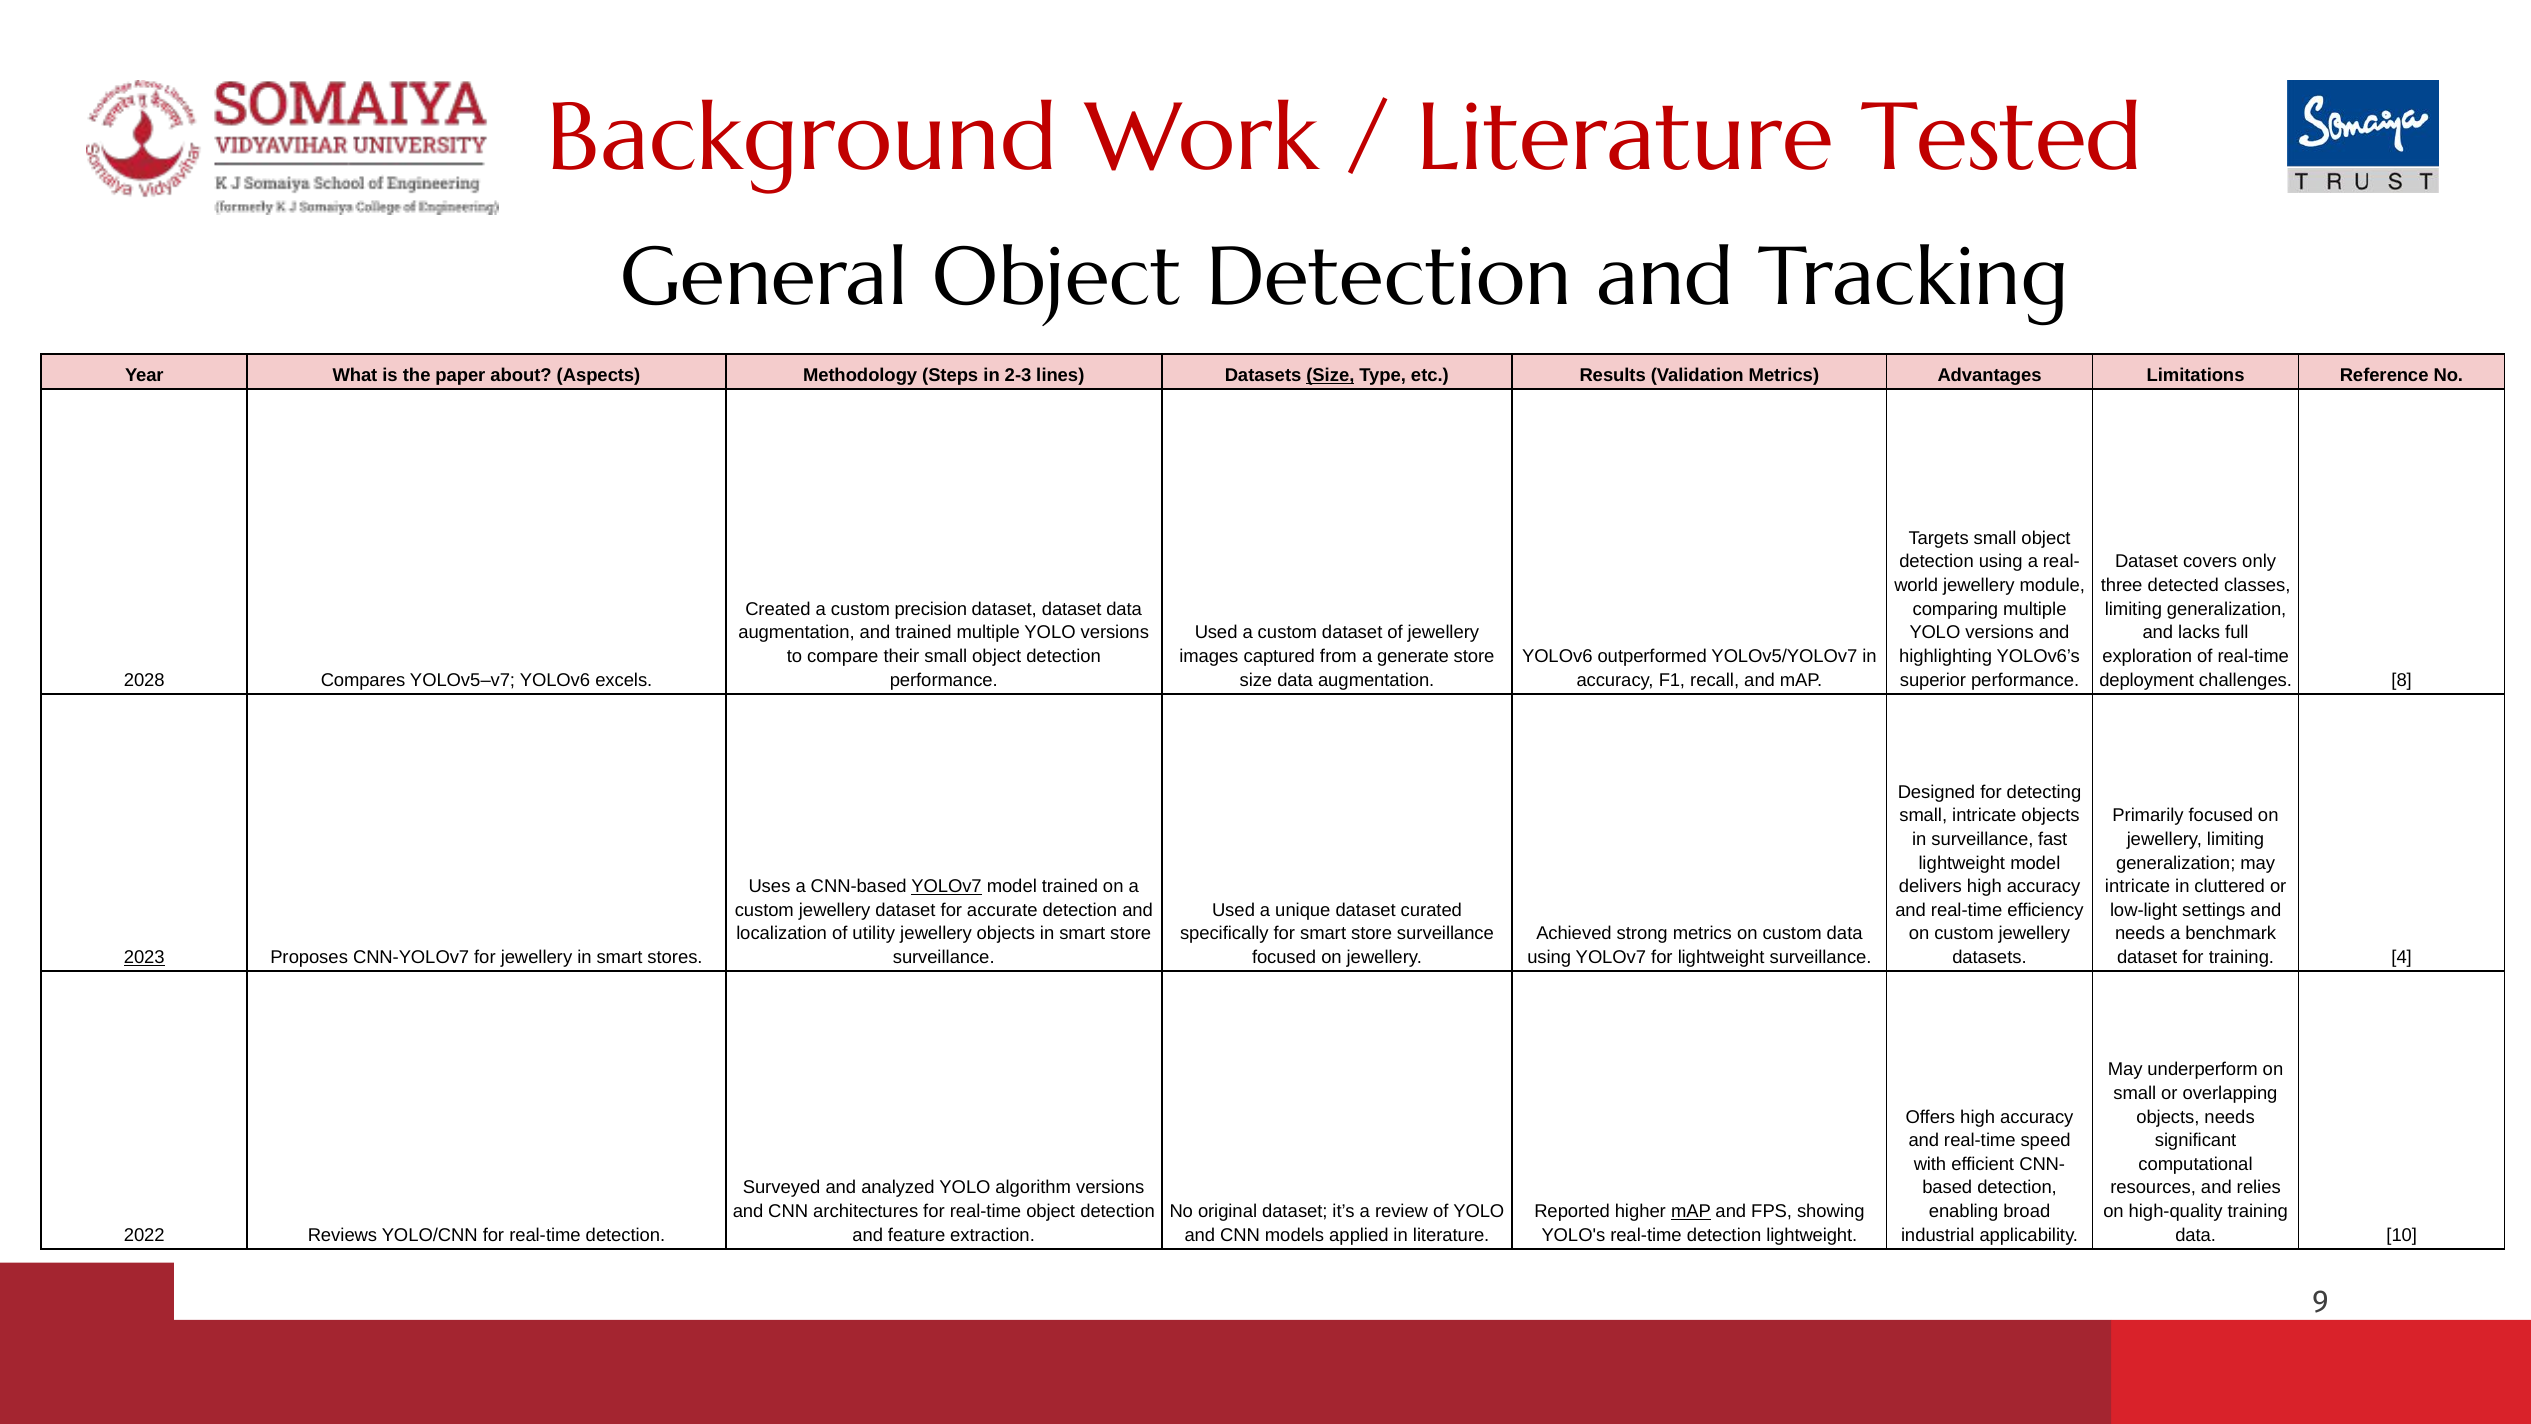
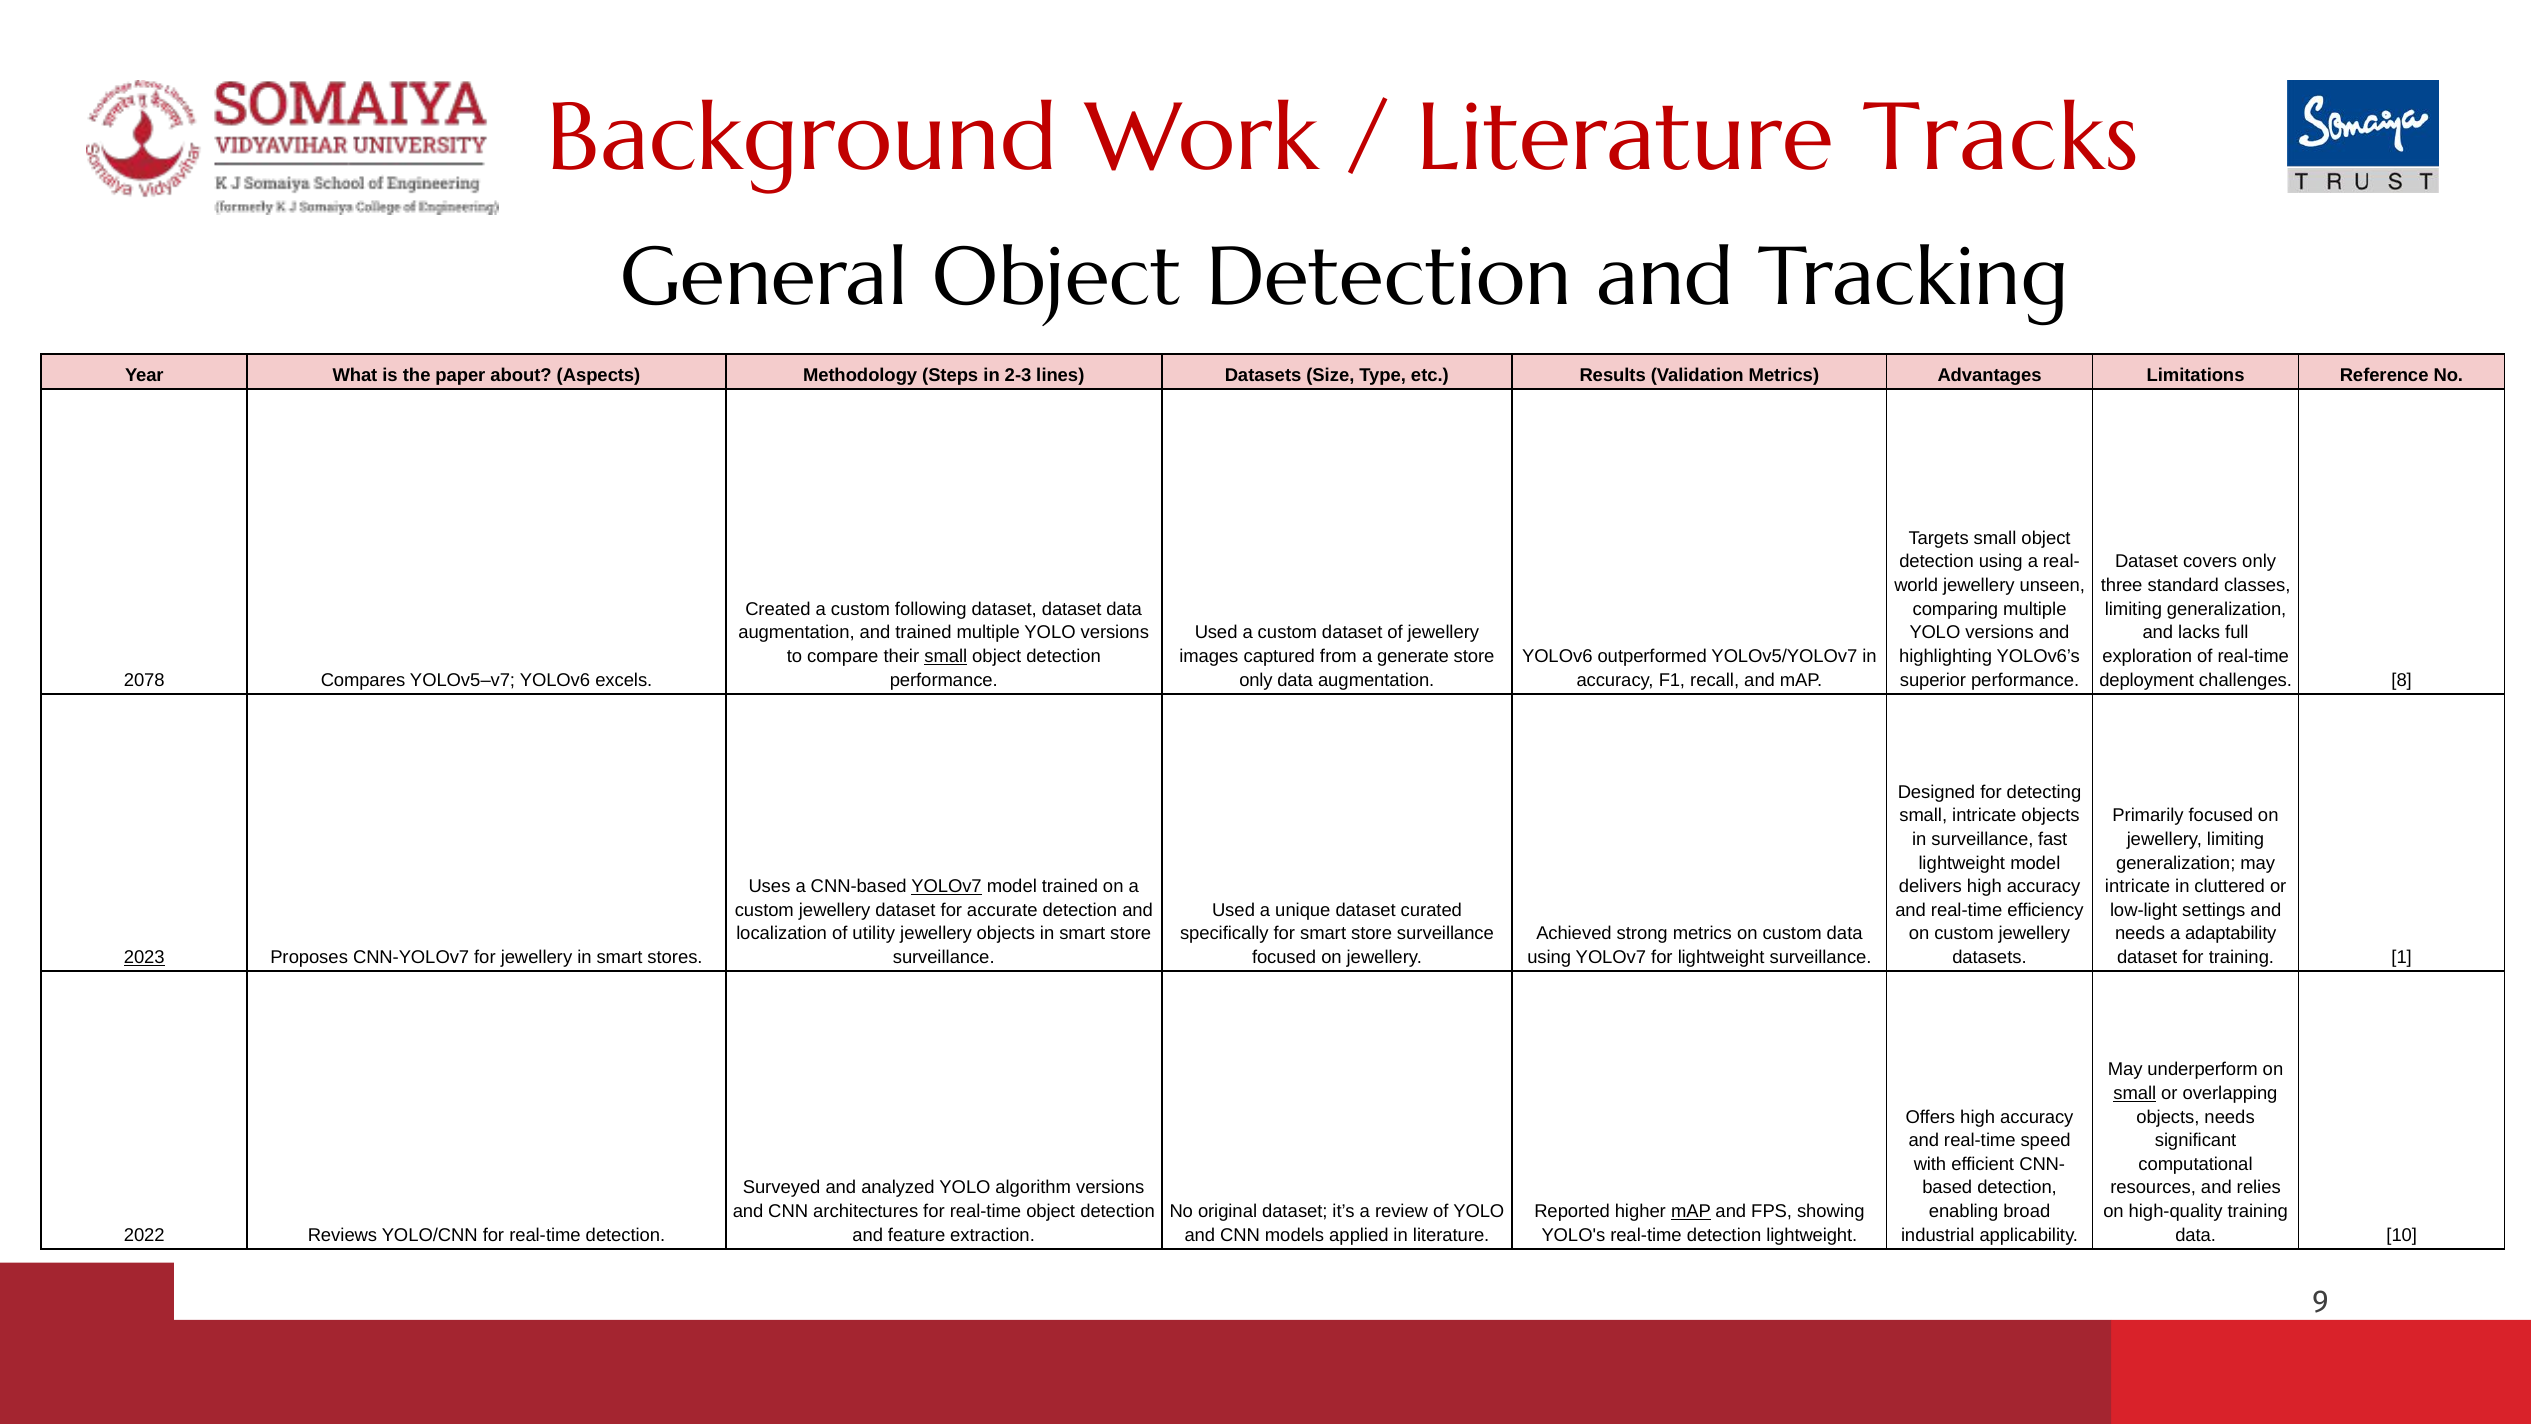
Tested: Tested -> Tracks
Size at (1330, 375) underline: present -> none
module: module -> unseen
detected: detected -> standard
precision: precision -> following
small at (946, 656) underline: none -> present
2028: 2028 -> 2078
size at (1256, 680): size -> only
benchmark: benchmark -> adaptability
4: 4 -> 1
small at (2135, 1093) underline: none -> present
